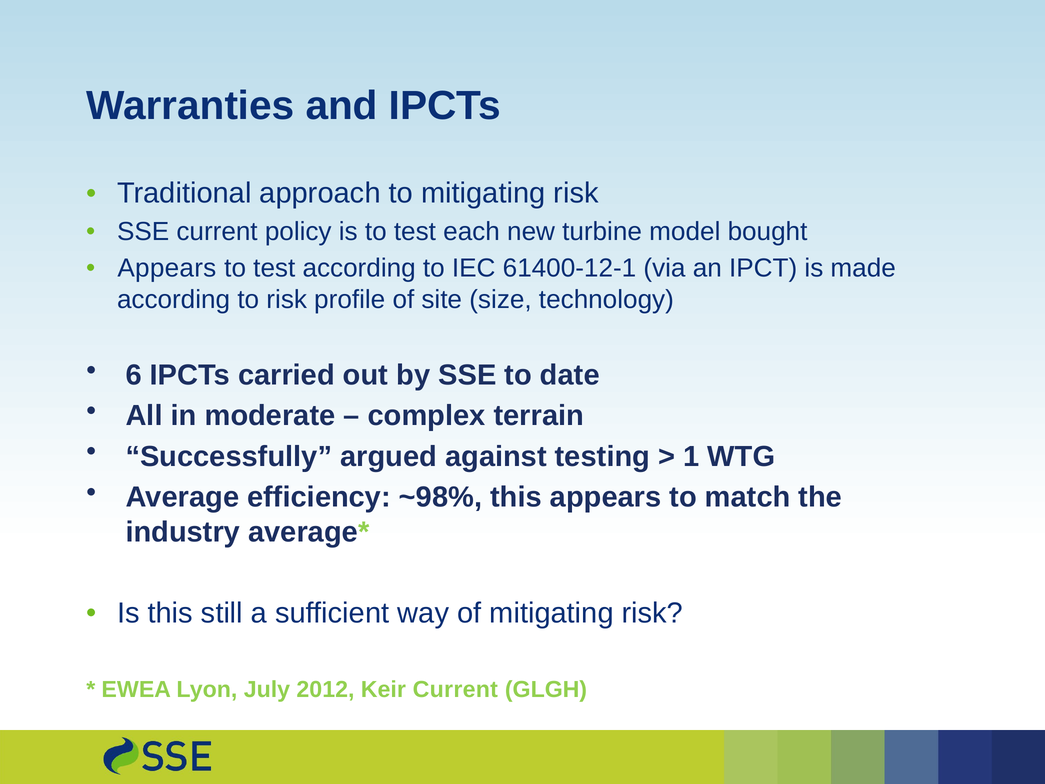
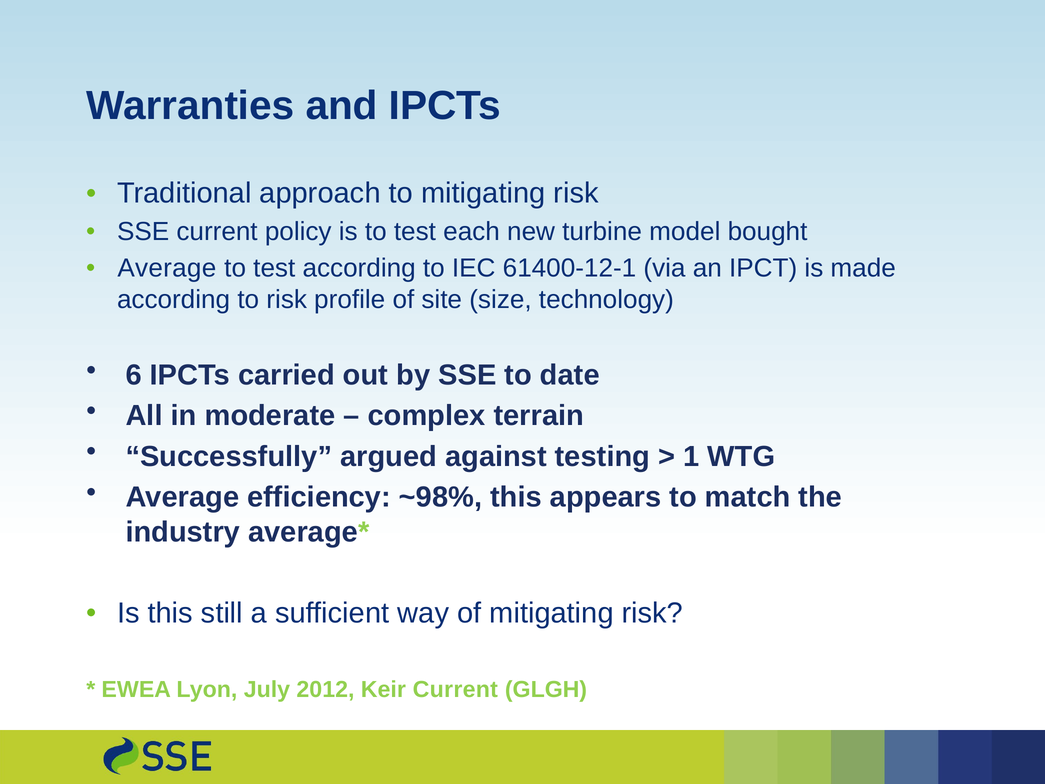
Appears at (167, 268): Appears -> Average
